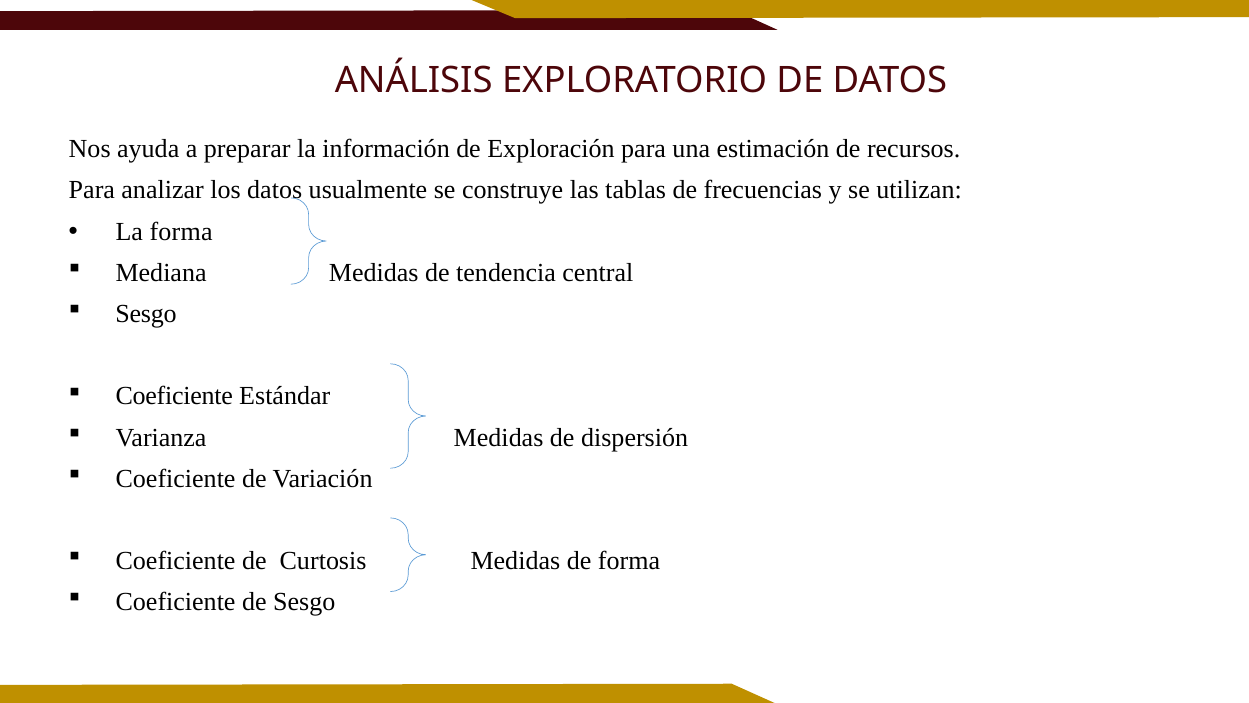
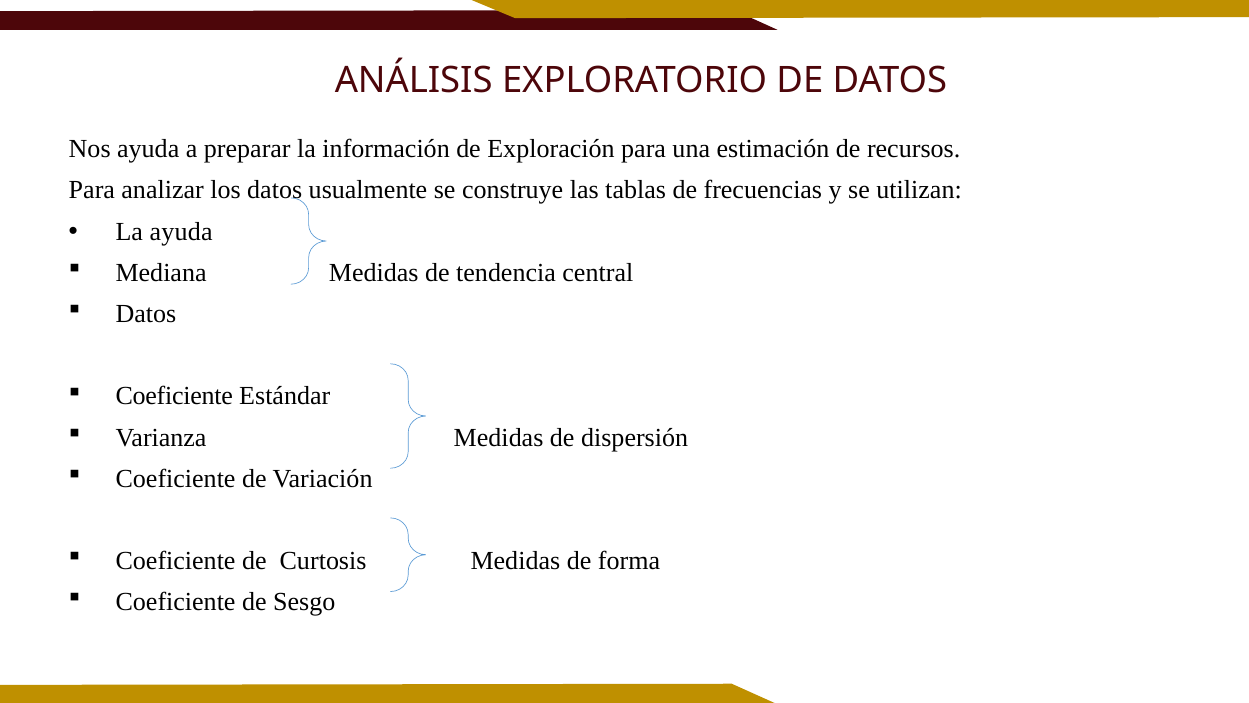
La forma: forma -> ayuda
Sesgo at (146, 314): Sesgo -> Datos
